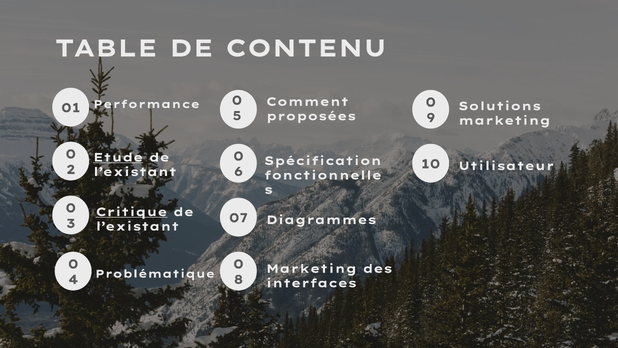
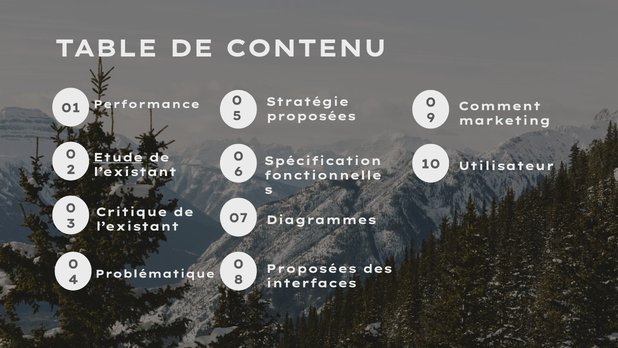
Comment: Comment -> Stratégie
Solutions: Solutions -> Comment
Critique underline: present -> none
Marketing at (311, 269): Marketing -> Proposées
